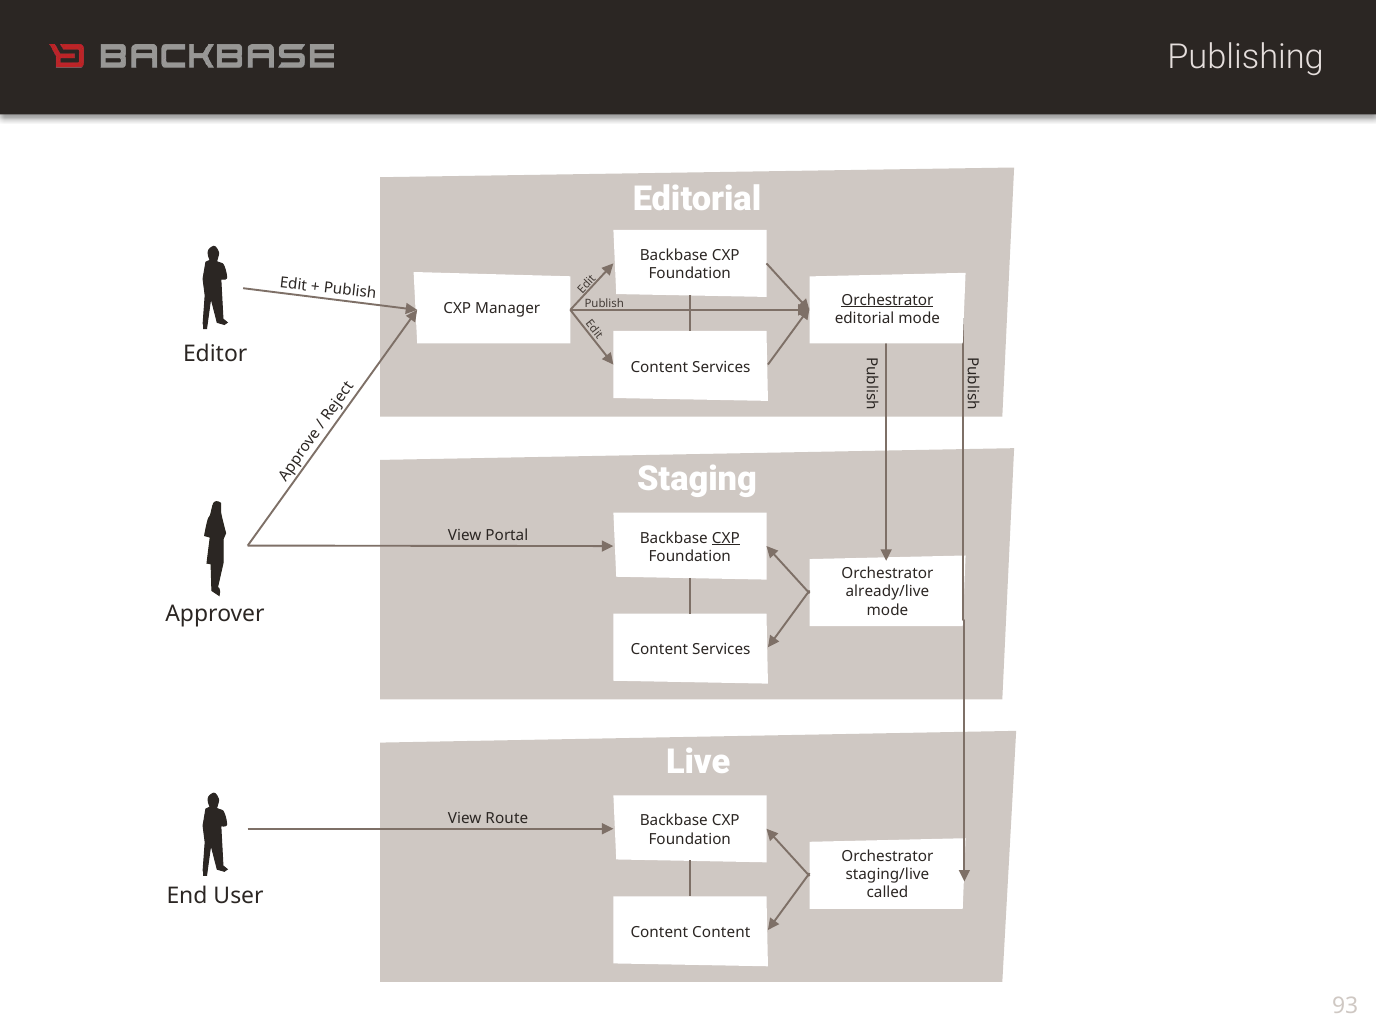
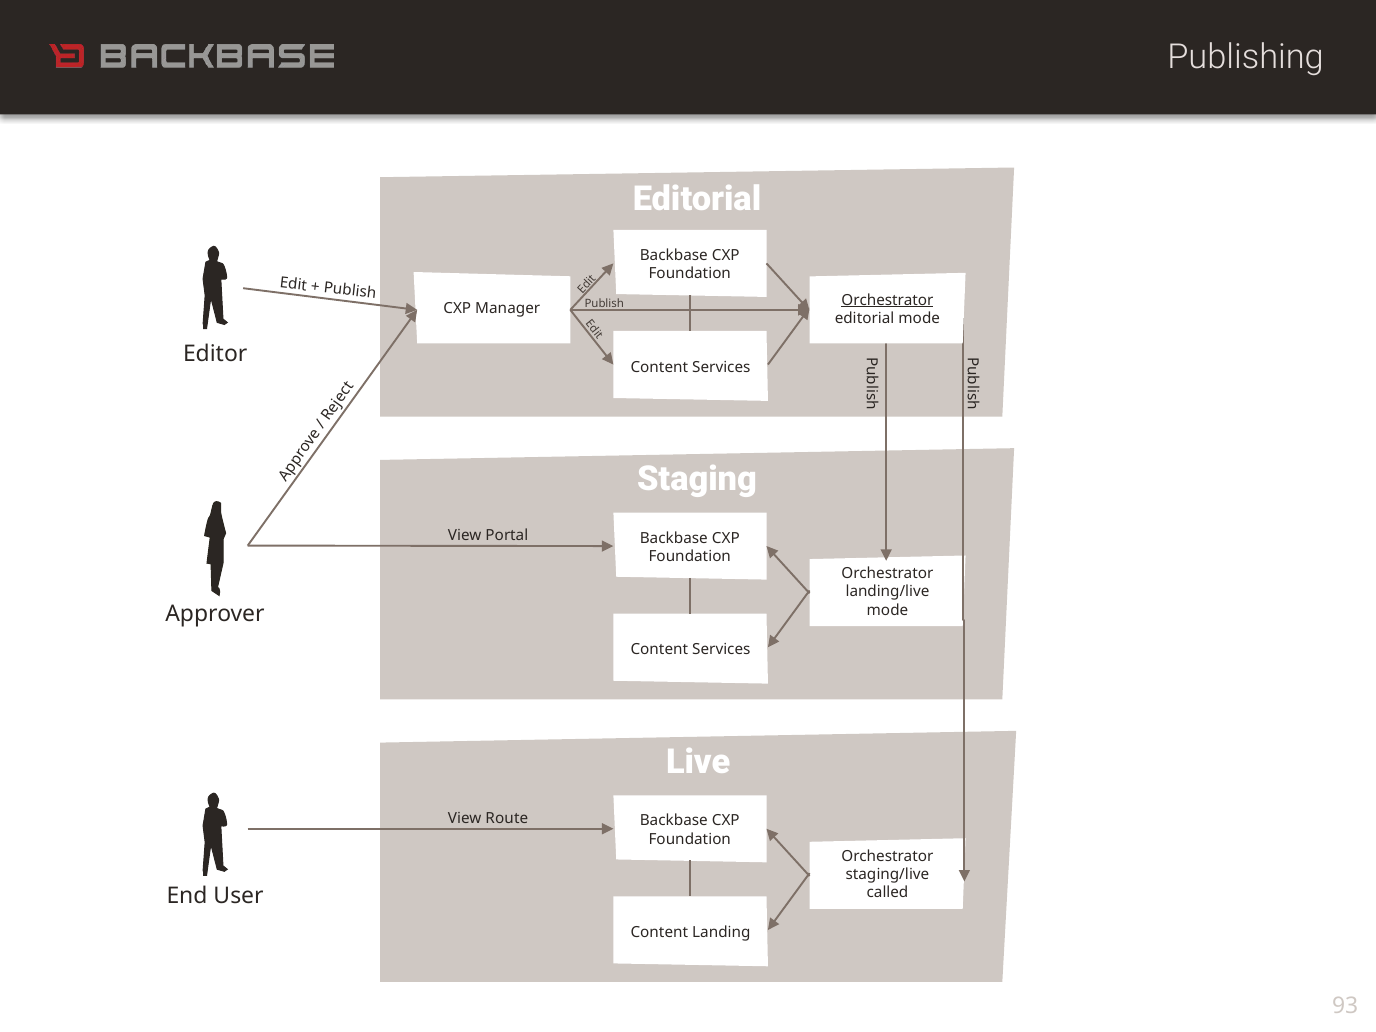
CXP at (726, 538) underline: present -> none
already/live: already/live -> landing/live
Content Content: Content -> Landing
